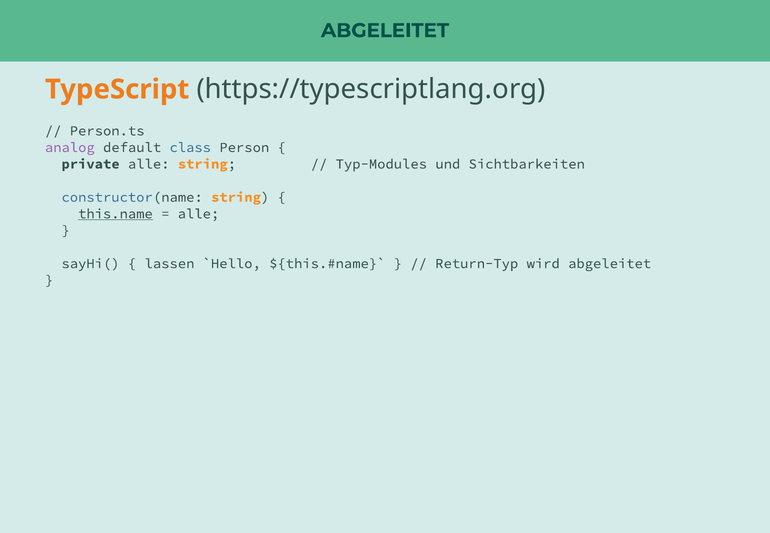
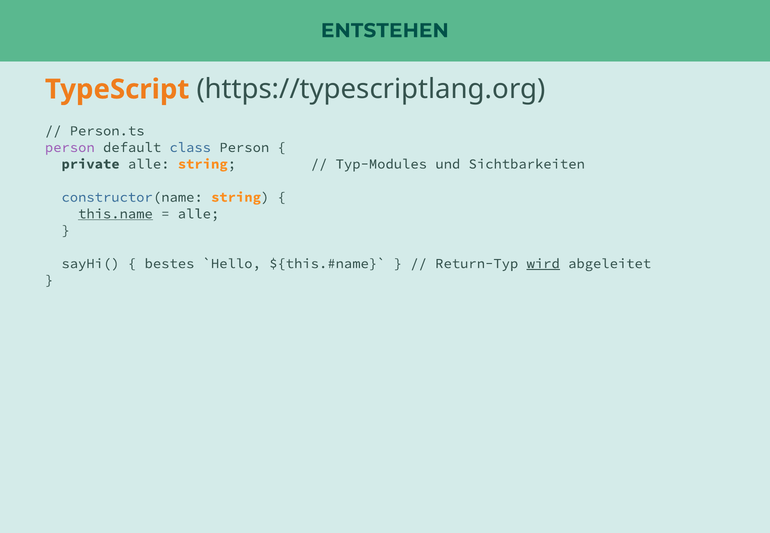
ABGELEITET at (385, 31): ABGELEITET -> ENTSTEHEN
analog at (70, 147): analog -> person
lassen: lassen -> bestes
wird underline: none -> present
